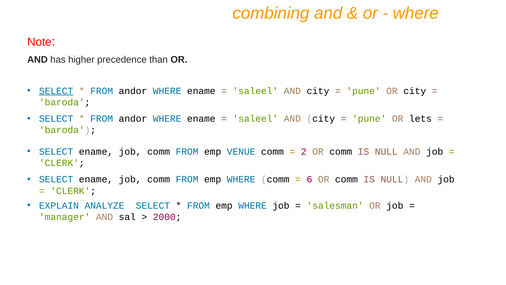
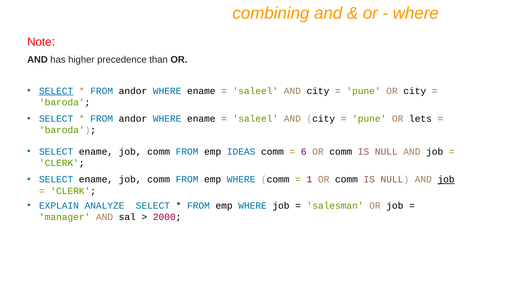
VENUE: VENUE -> IDEAS
2: 2 -> 6
6: 6 -> 1
job at (446, 179) underline: none -> present
